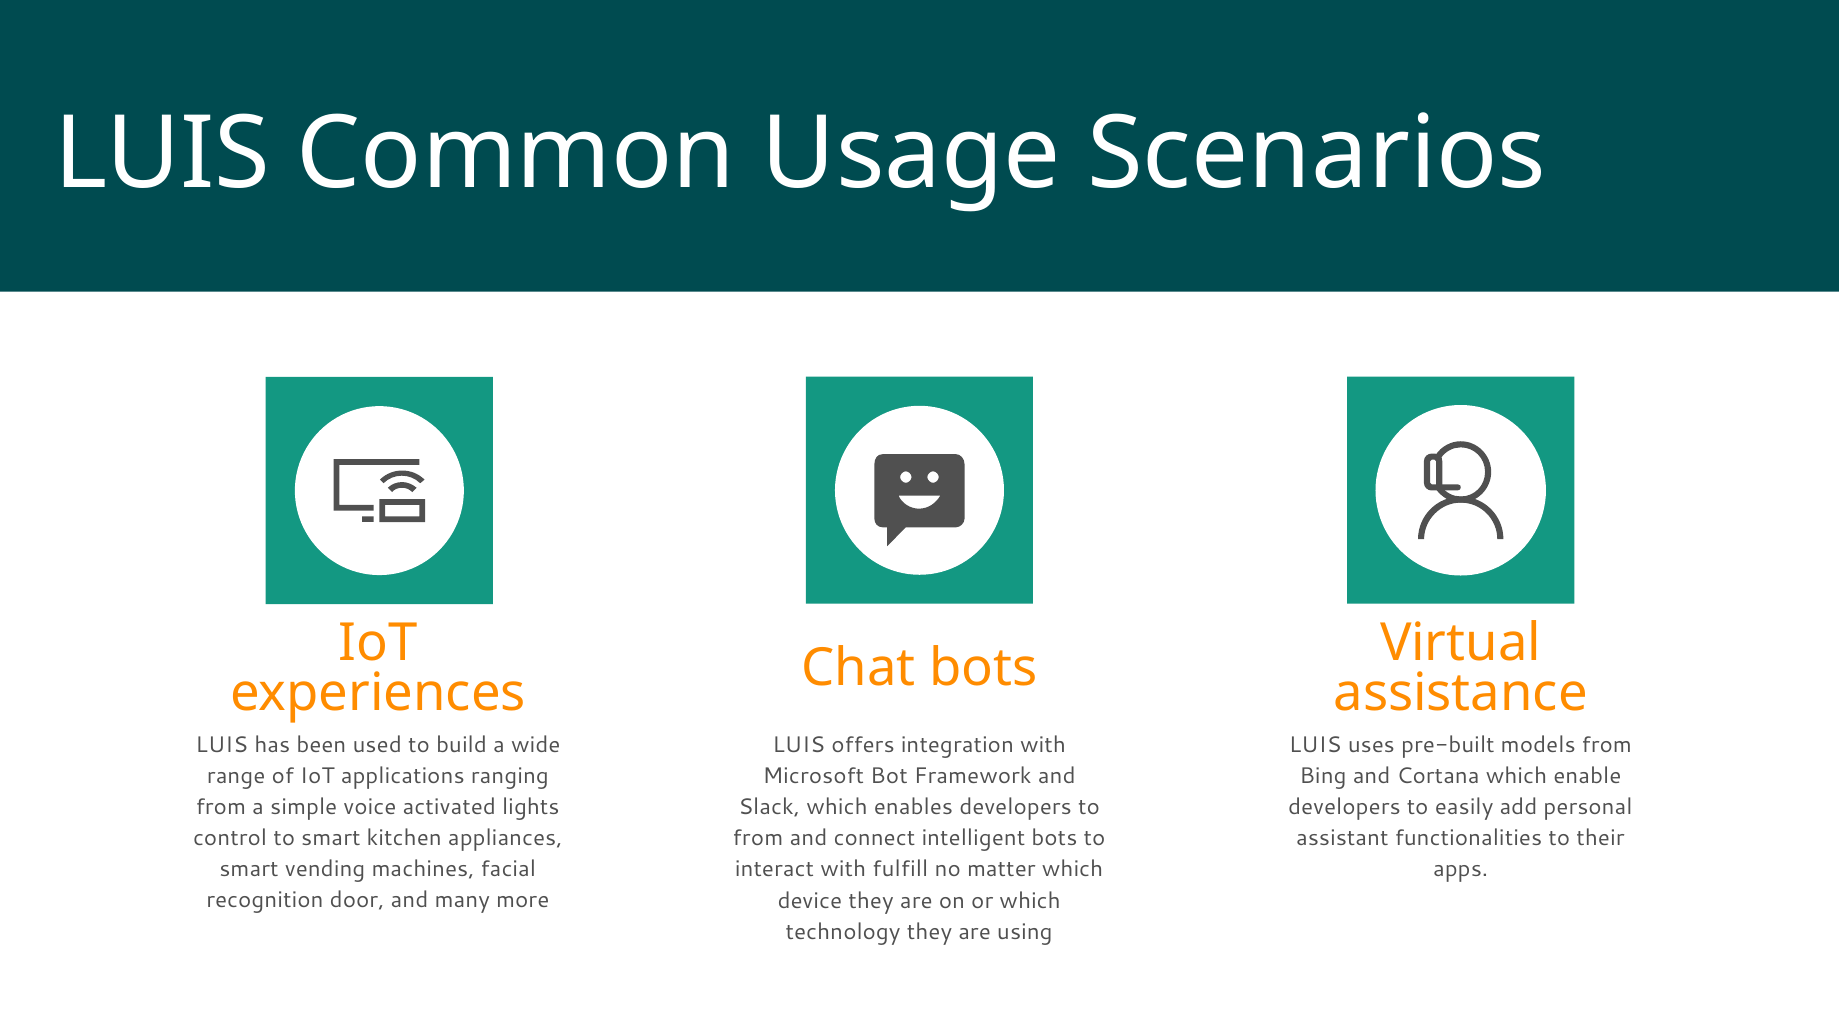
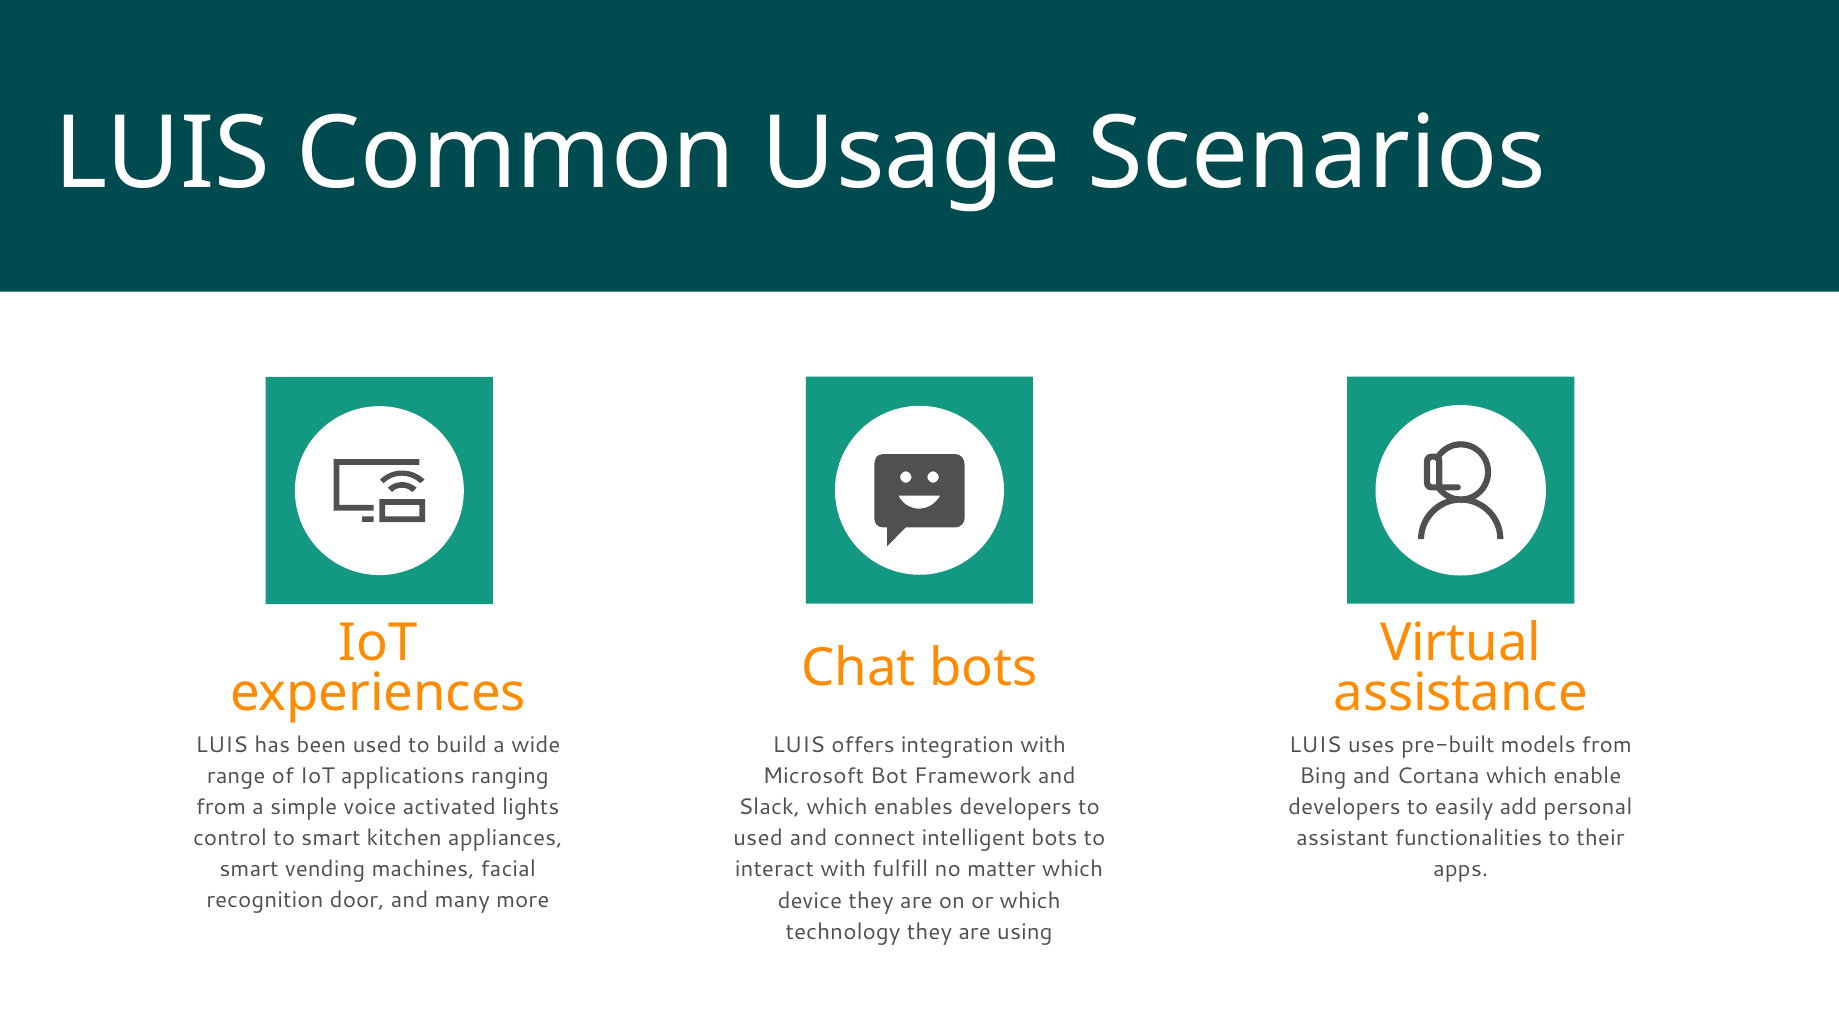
from at (758, 839): from -> used
